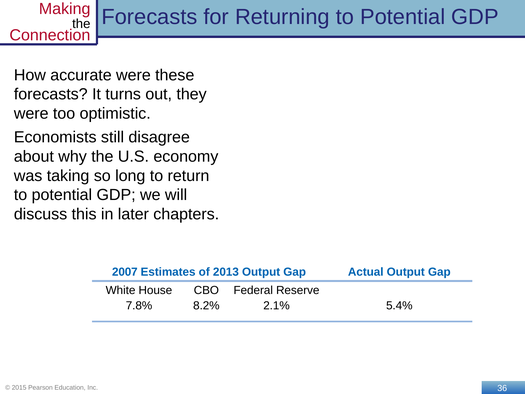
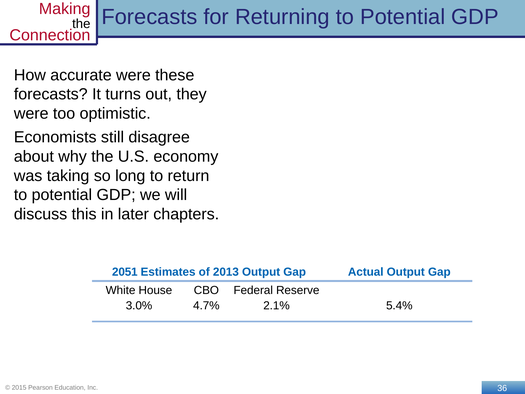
2007: 2007 -> 2051
7.8%: 7.8% -> 3.0%
8.2%: 8.2% -> 4.7%
